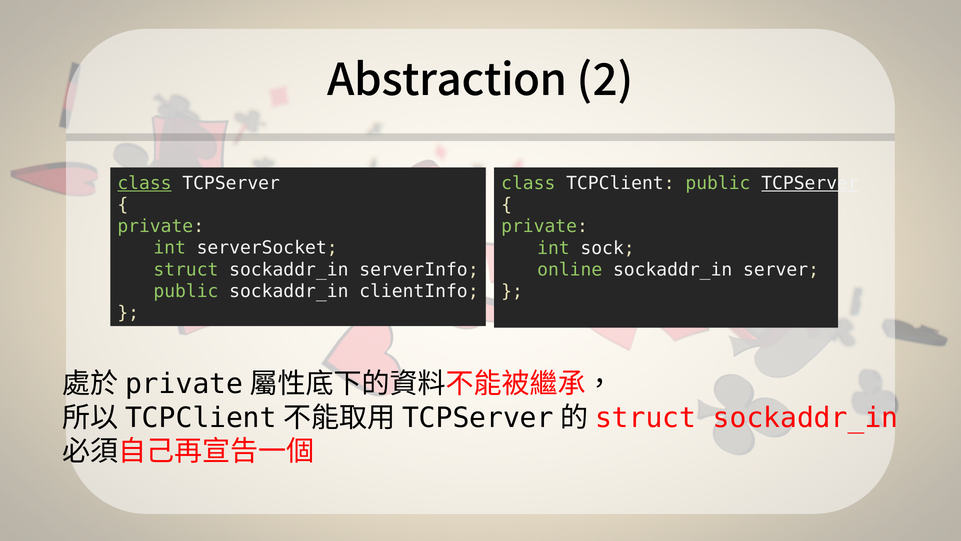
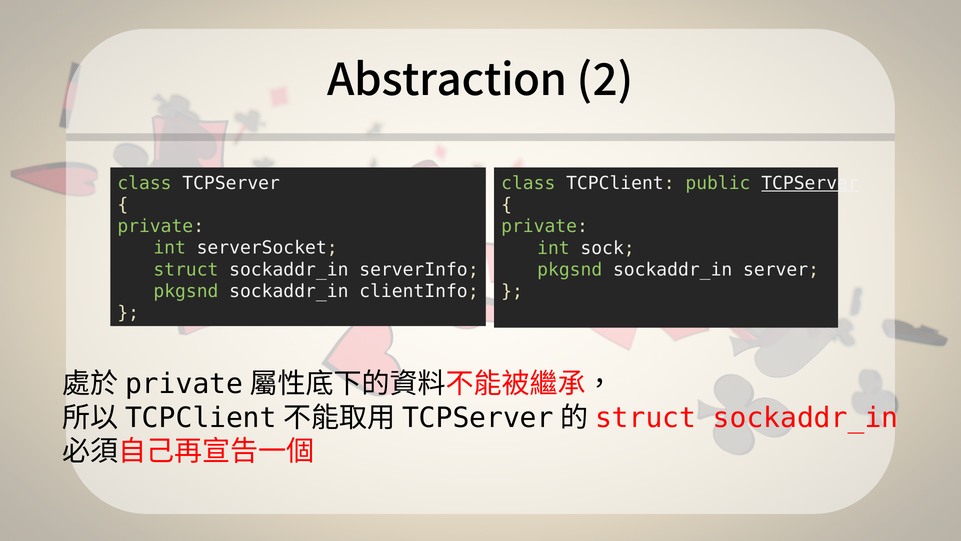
class at (144, 183) underline: present -> none
online at (570, 269): online -> pkgsnd
public at (186, 291): public -> pkgsnd
